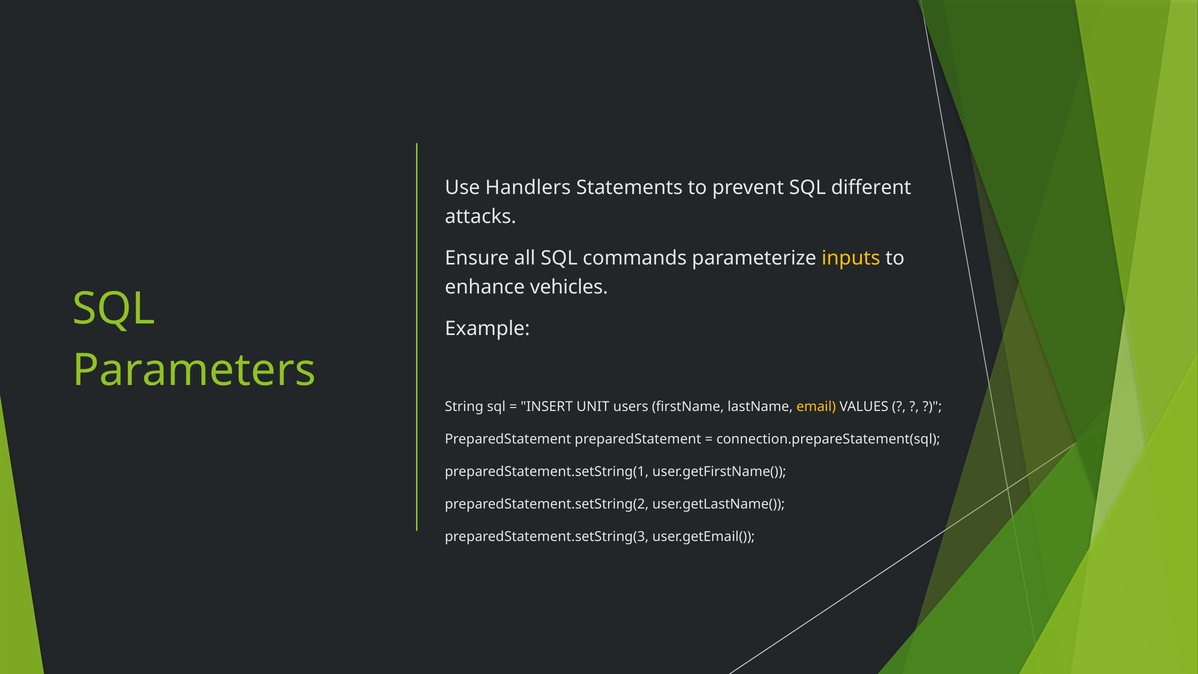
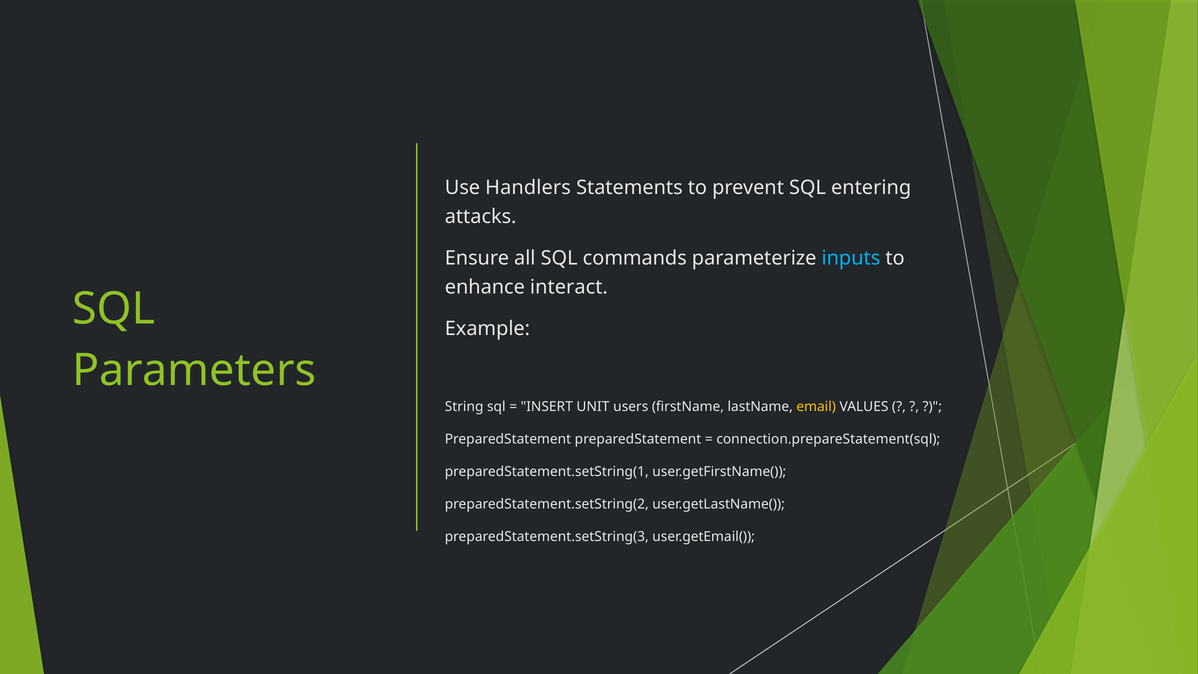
different: different -> entering
inputs colour: yellow -> light blue
vehicles: vehicles -> interact
